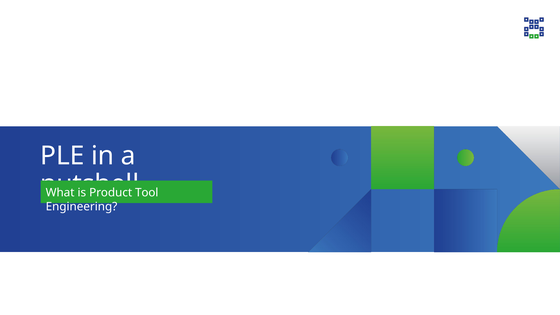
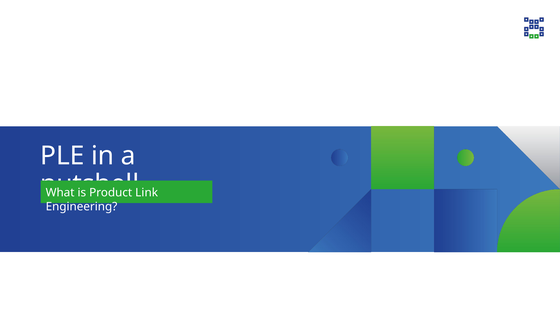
Tool: Tool -> Link
